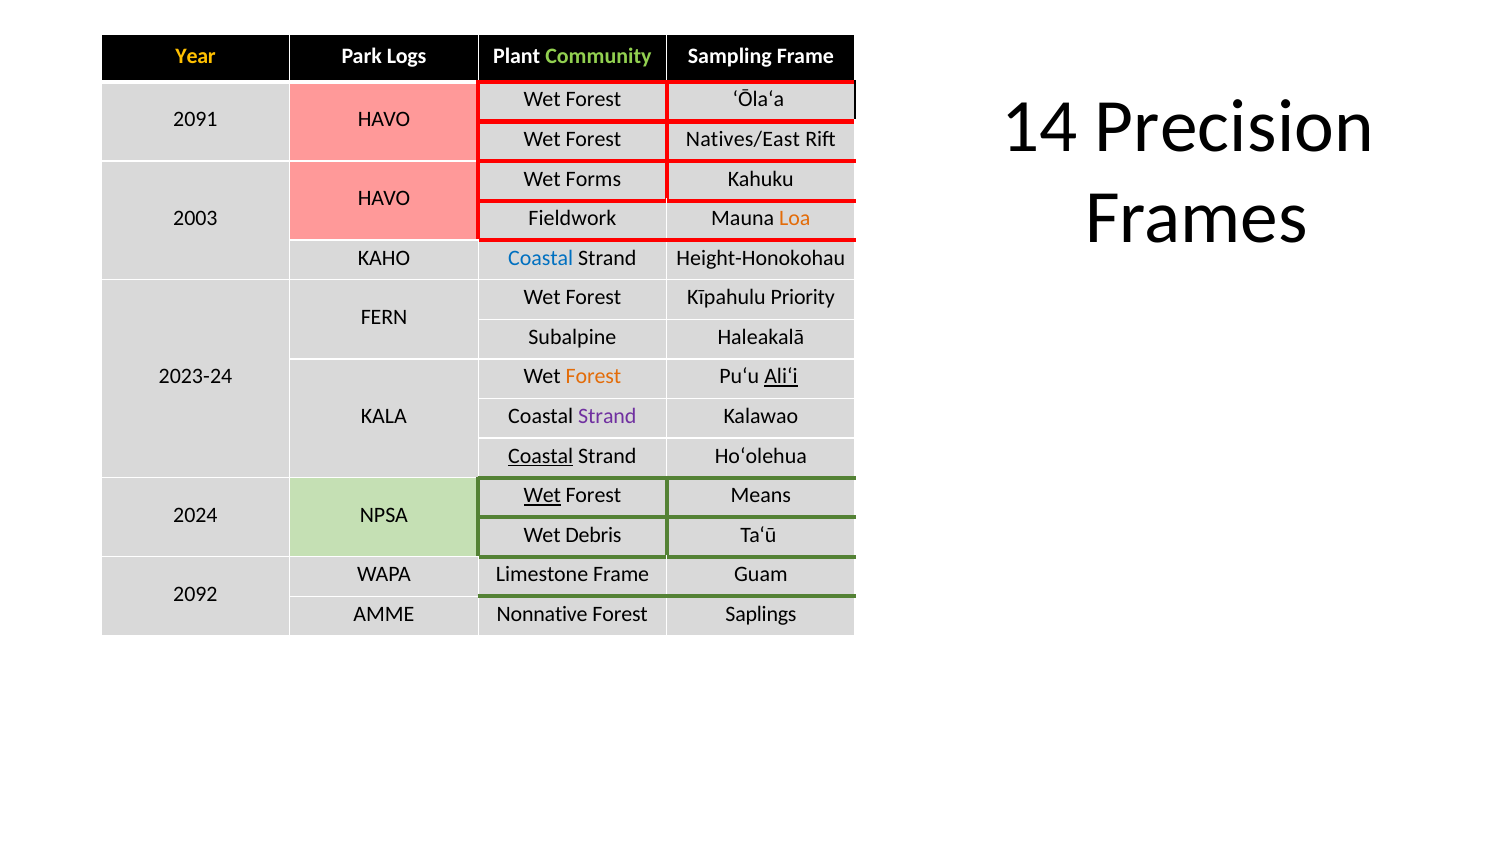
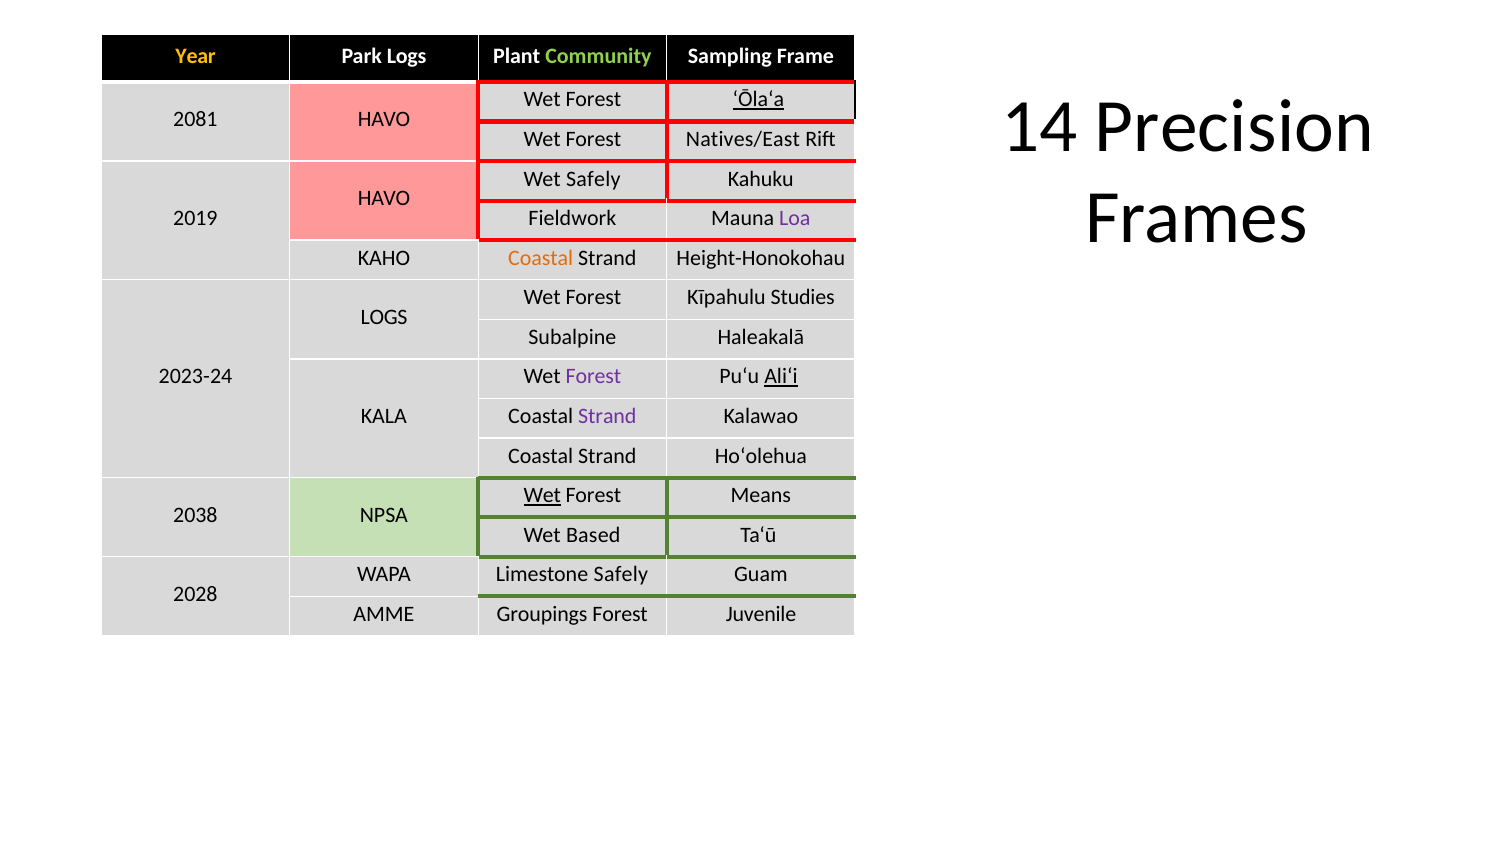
ʻŌlaʻa underline: none -> present
2091: 2091 -> 2081
Wet Forms: Forms -> Safely
2003: 2003 -> 2019
Loa colour: orange -> purple
Coastal at (541, 258) colour: blue -> orange
Priority: Priority -> Studies
FERN at (384, 317): FERN -> LOGS
Forest at (593, 377) colour: orange -> purple
Coastal at (541, 456) underline: present -> none
2024: 2024 -> 2038
Debris: Debris -> Based
Limestone Frame: Frame -> Safely
2092: 2092 -> 2028
Nonnative: Nonnative -> Groupings
Saplings: Saplings -> Juvenile
